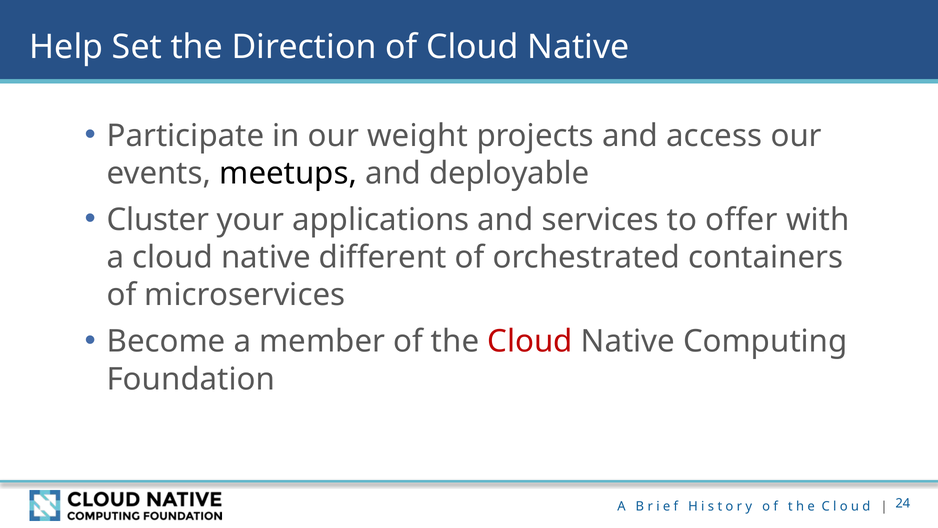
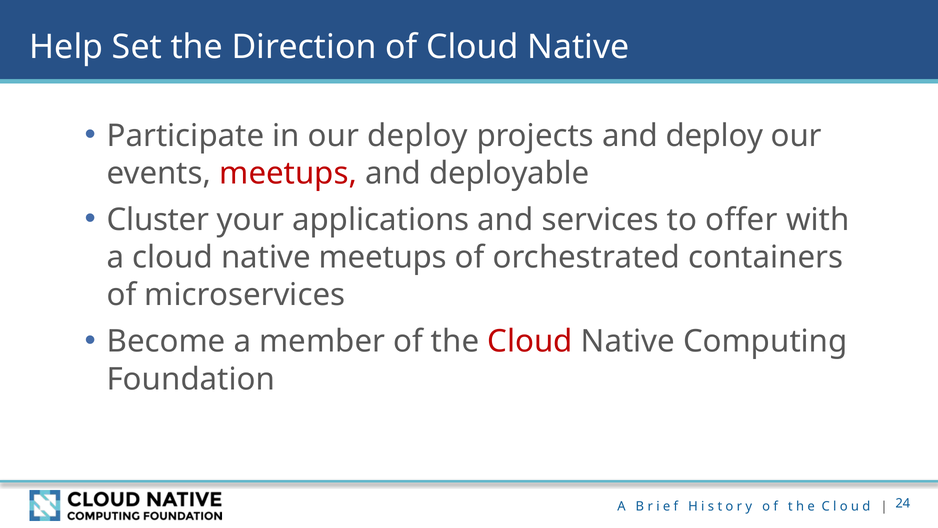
our weight: weight -> deploy
and access: access -> deploy
meetups at (288, 173) colour: black -> red
native different: different -> meetups
